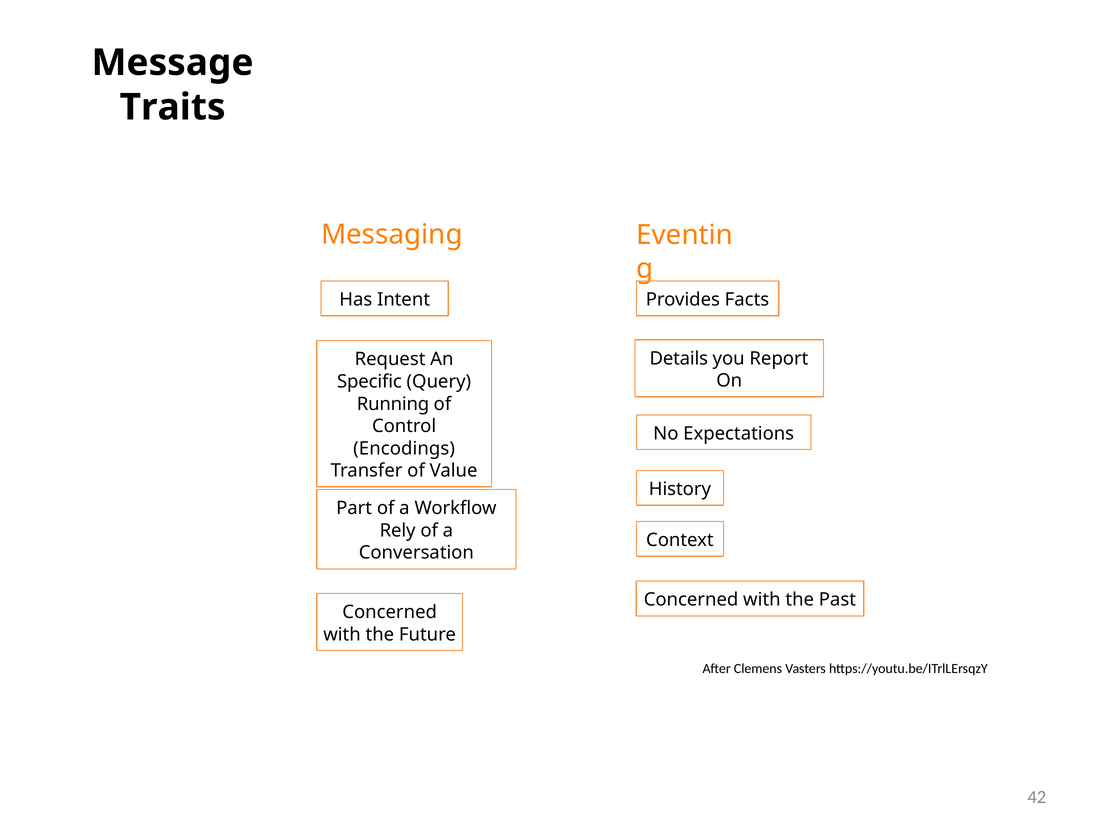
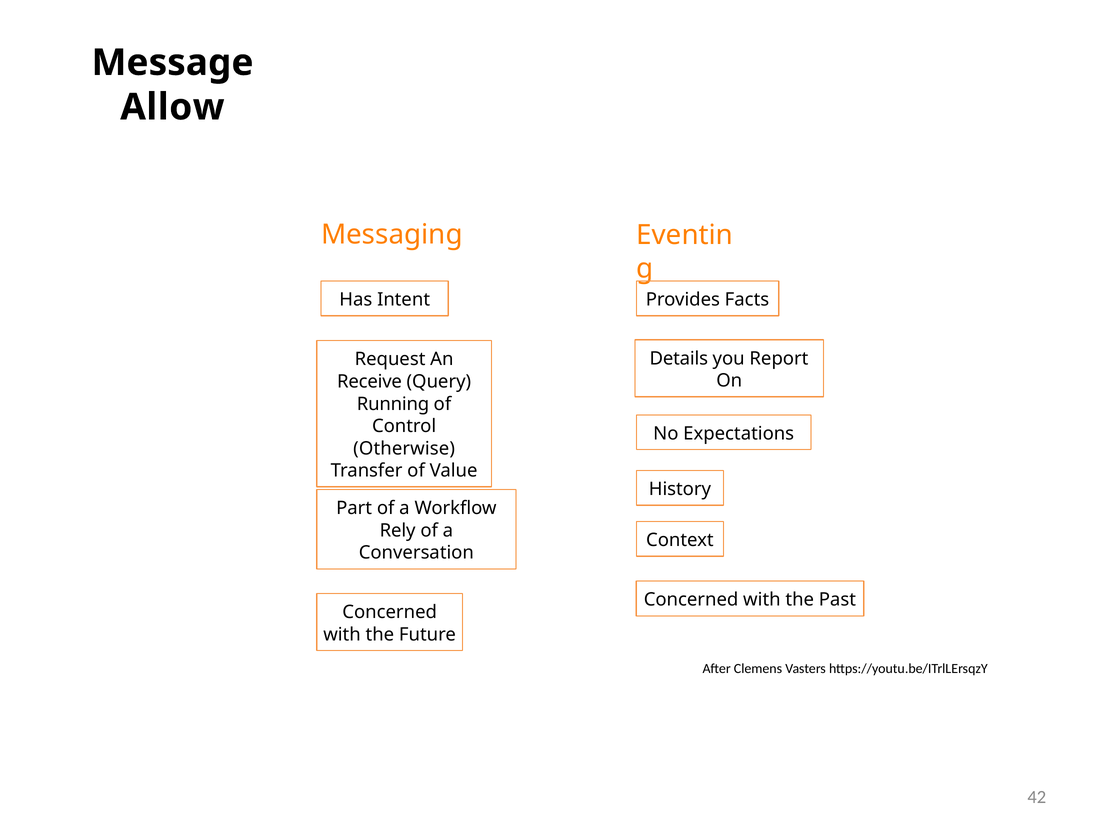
Traits: Traits -> Allow
Specific: Specific -> Receive
Encodings: Encodings -> Otherwise
